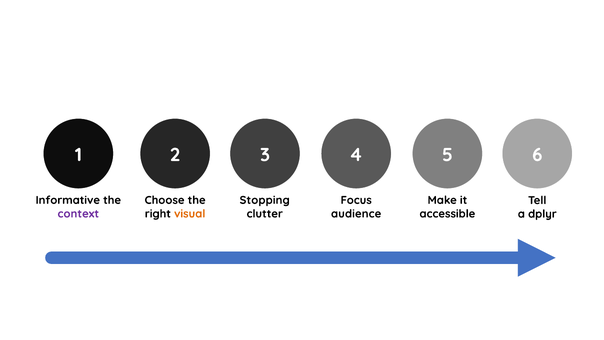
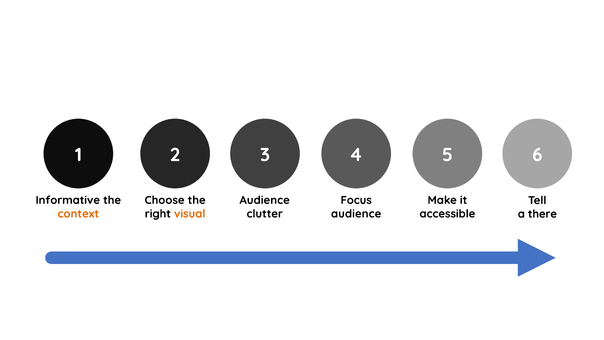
Stopping at (265, 200): Stopping -> Audience
context colour: purple -> orange
dplyr: dplyr -> there
